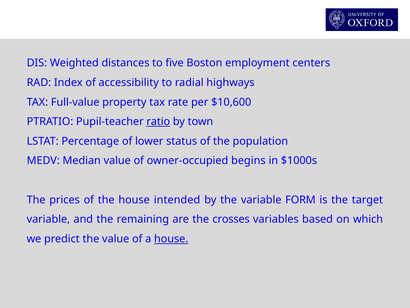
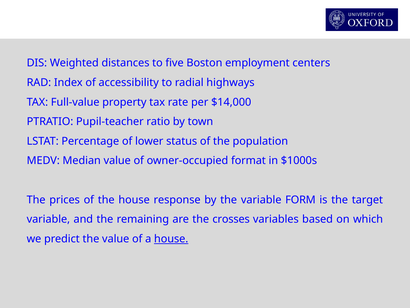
$10,600: $10,600 -> $14,000
ratio underline: present -> none
begins: begins -> format
intended: intended -> response
